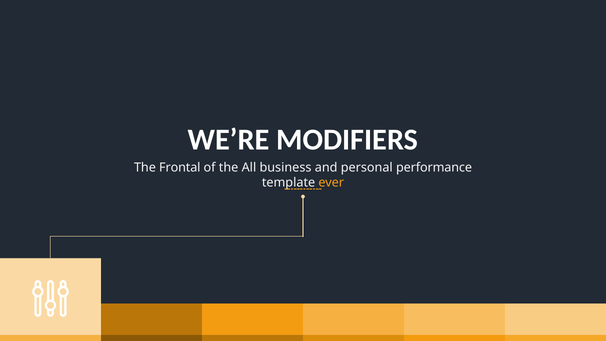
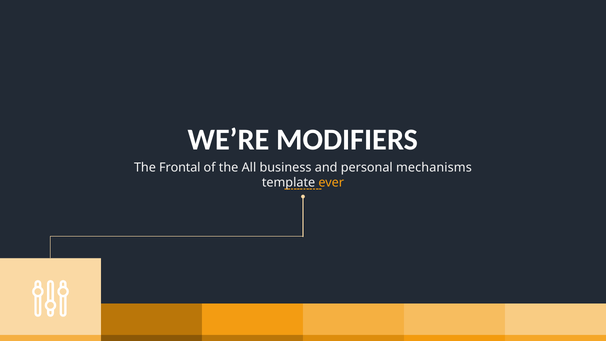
performance: performance -> mechanisms
